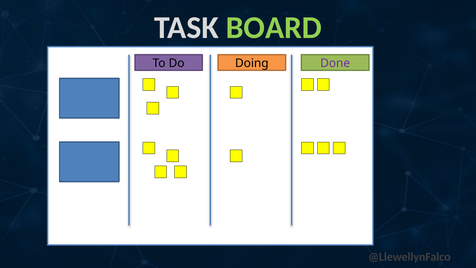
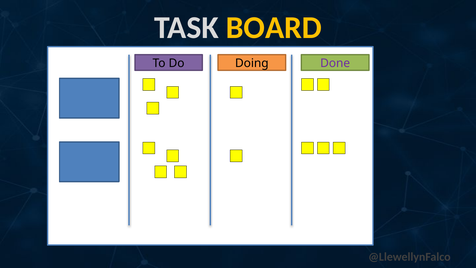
BOARD colour: light green -> yellow
